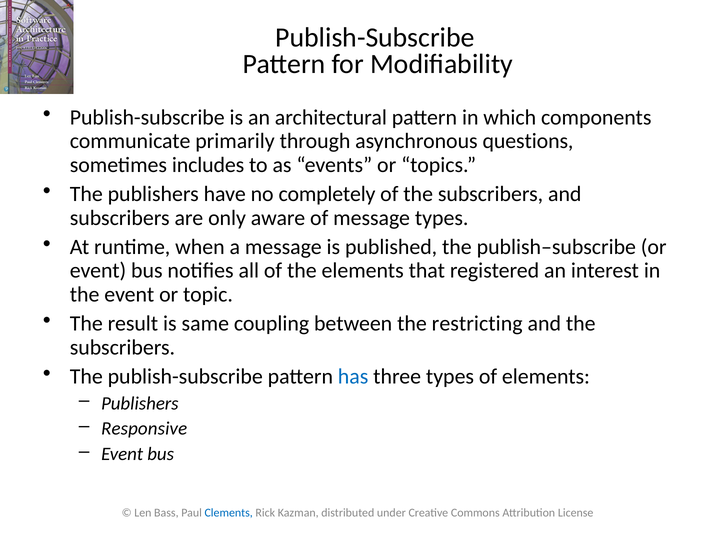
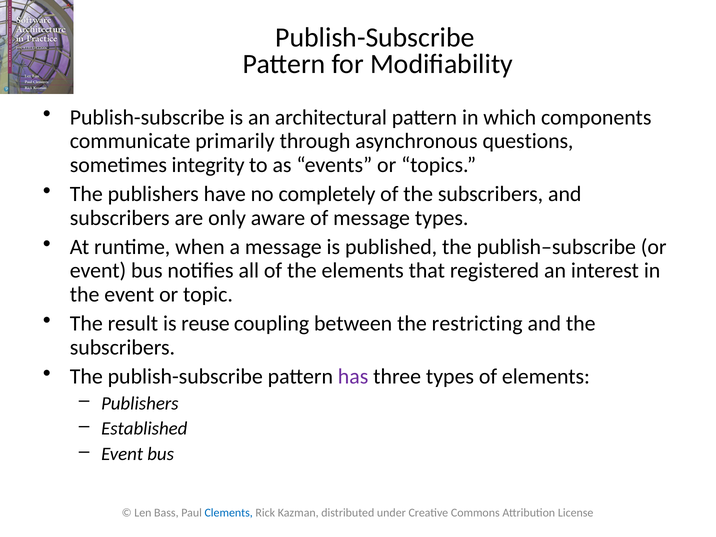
includes: includes -> integrity
same: same -> reuse
has colour: blue -> purple
Responsive: Responsive -> Established
